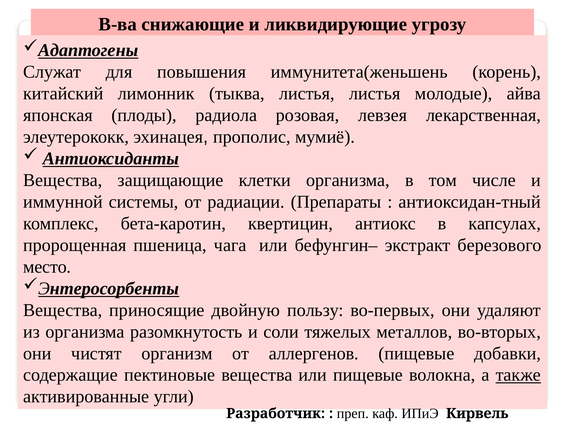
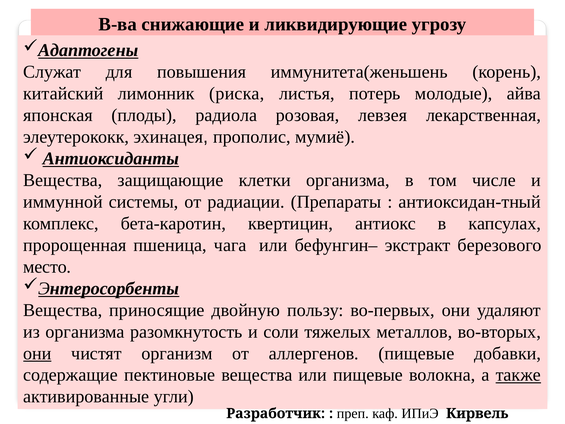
тыква: тыква -> риска
листья листья: листья -> потерь
они at (37, 353) underline: none -> present
